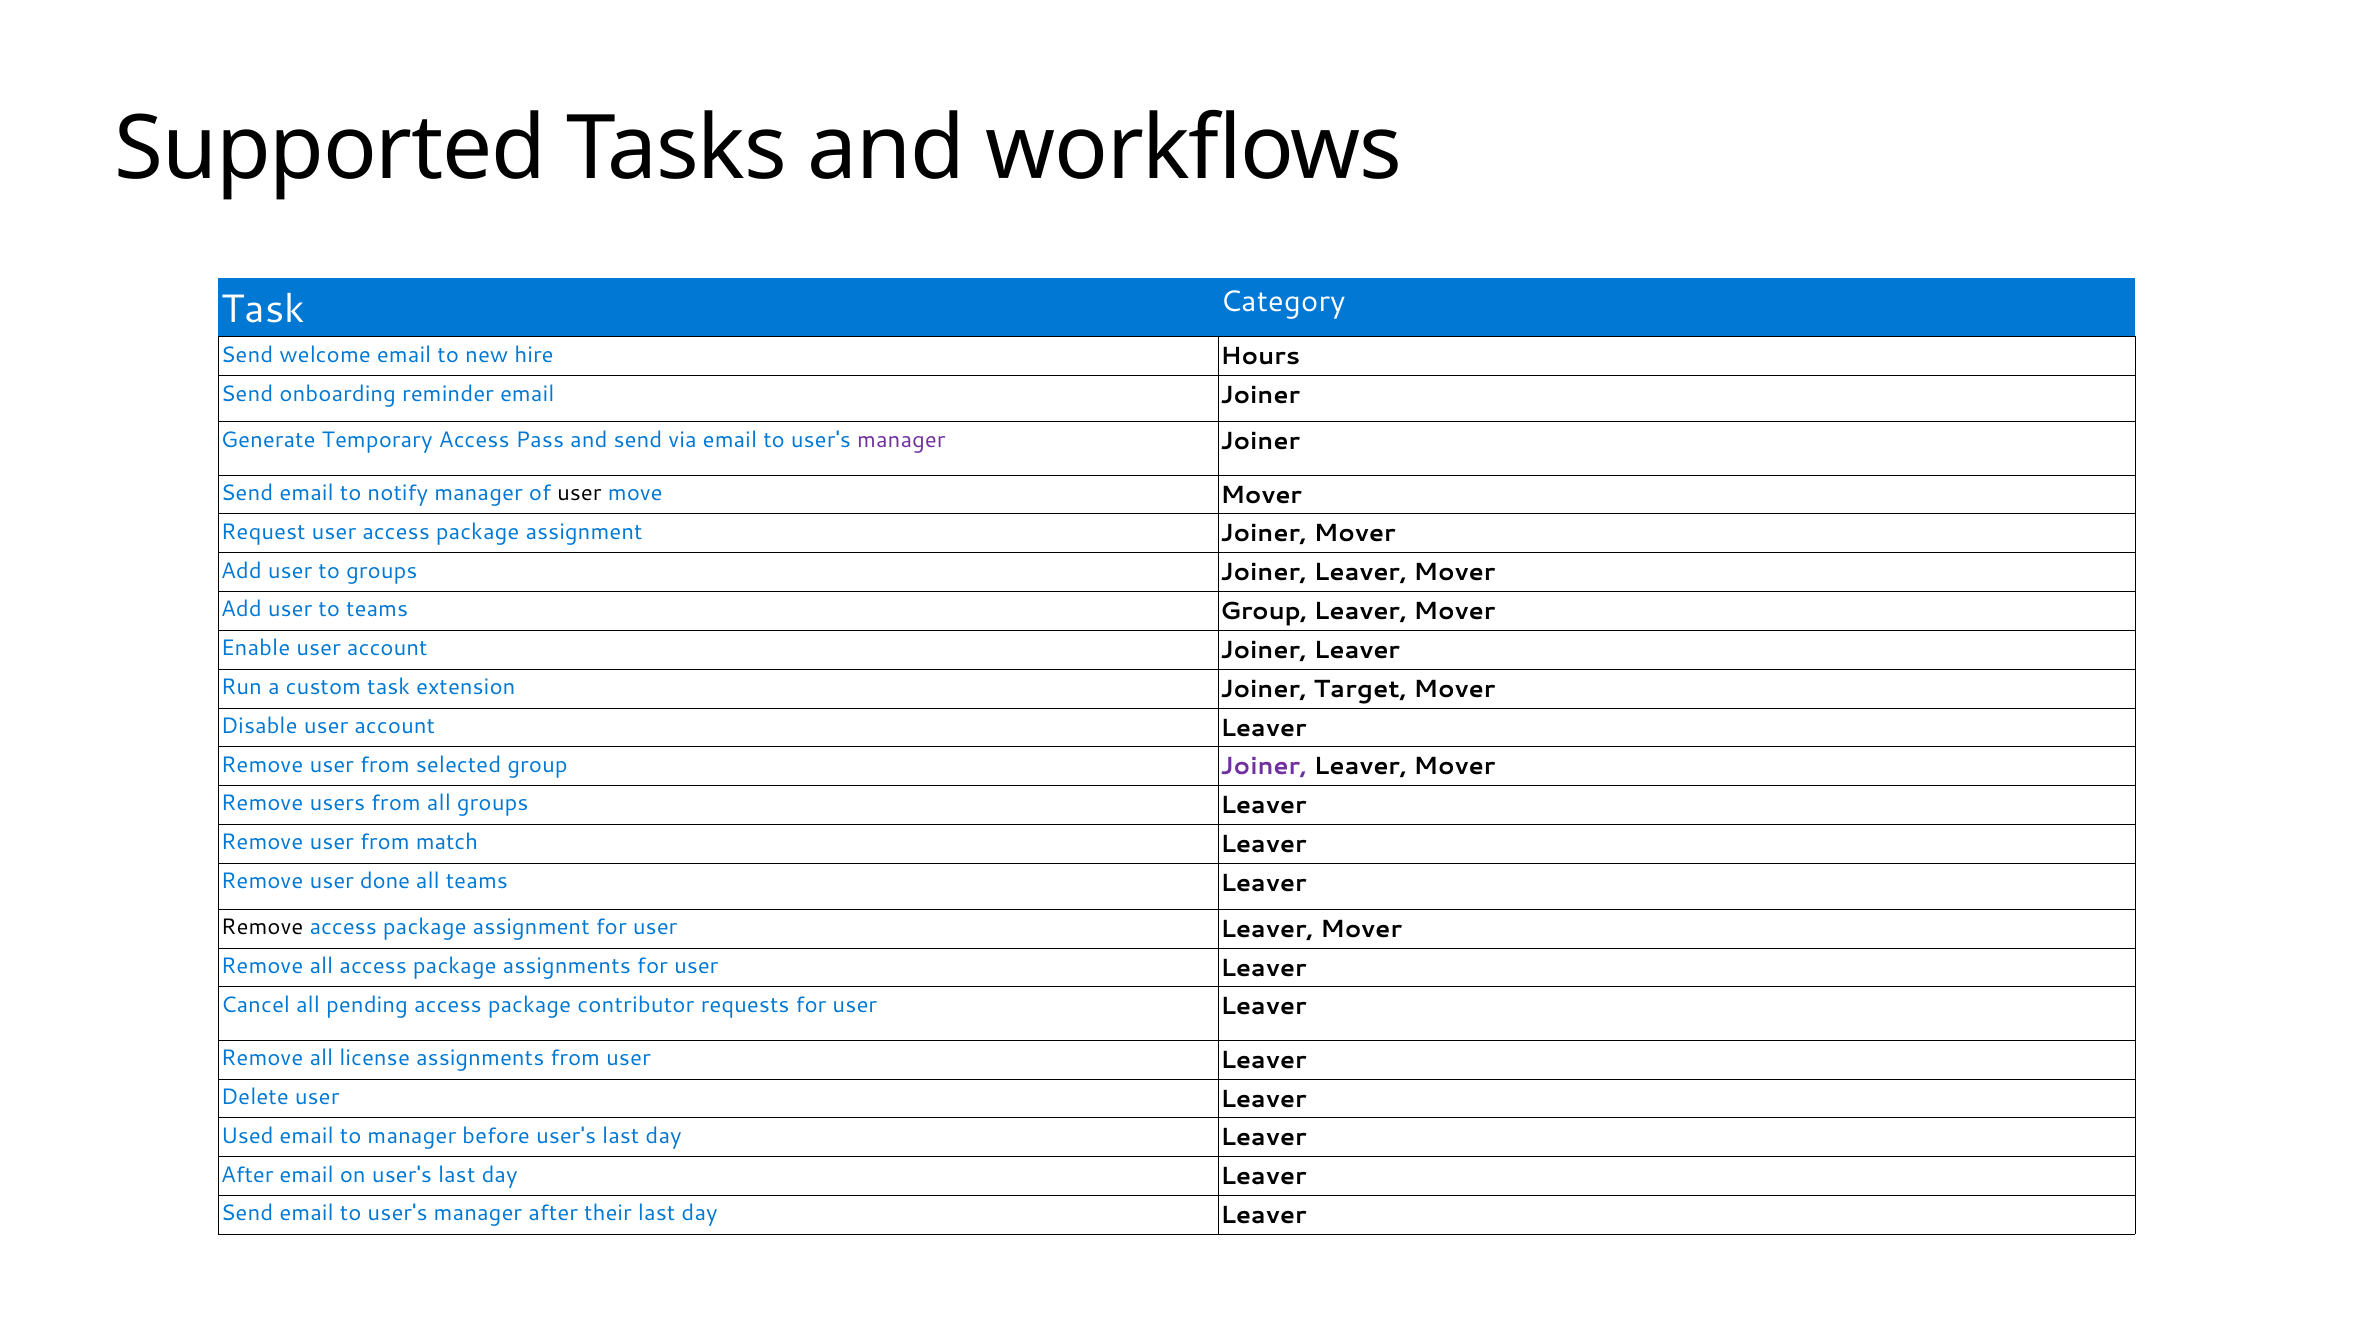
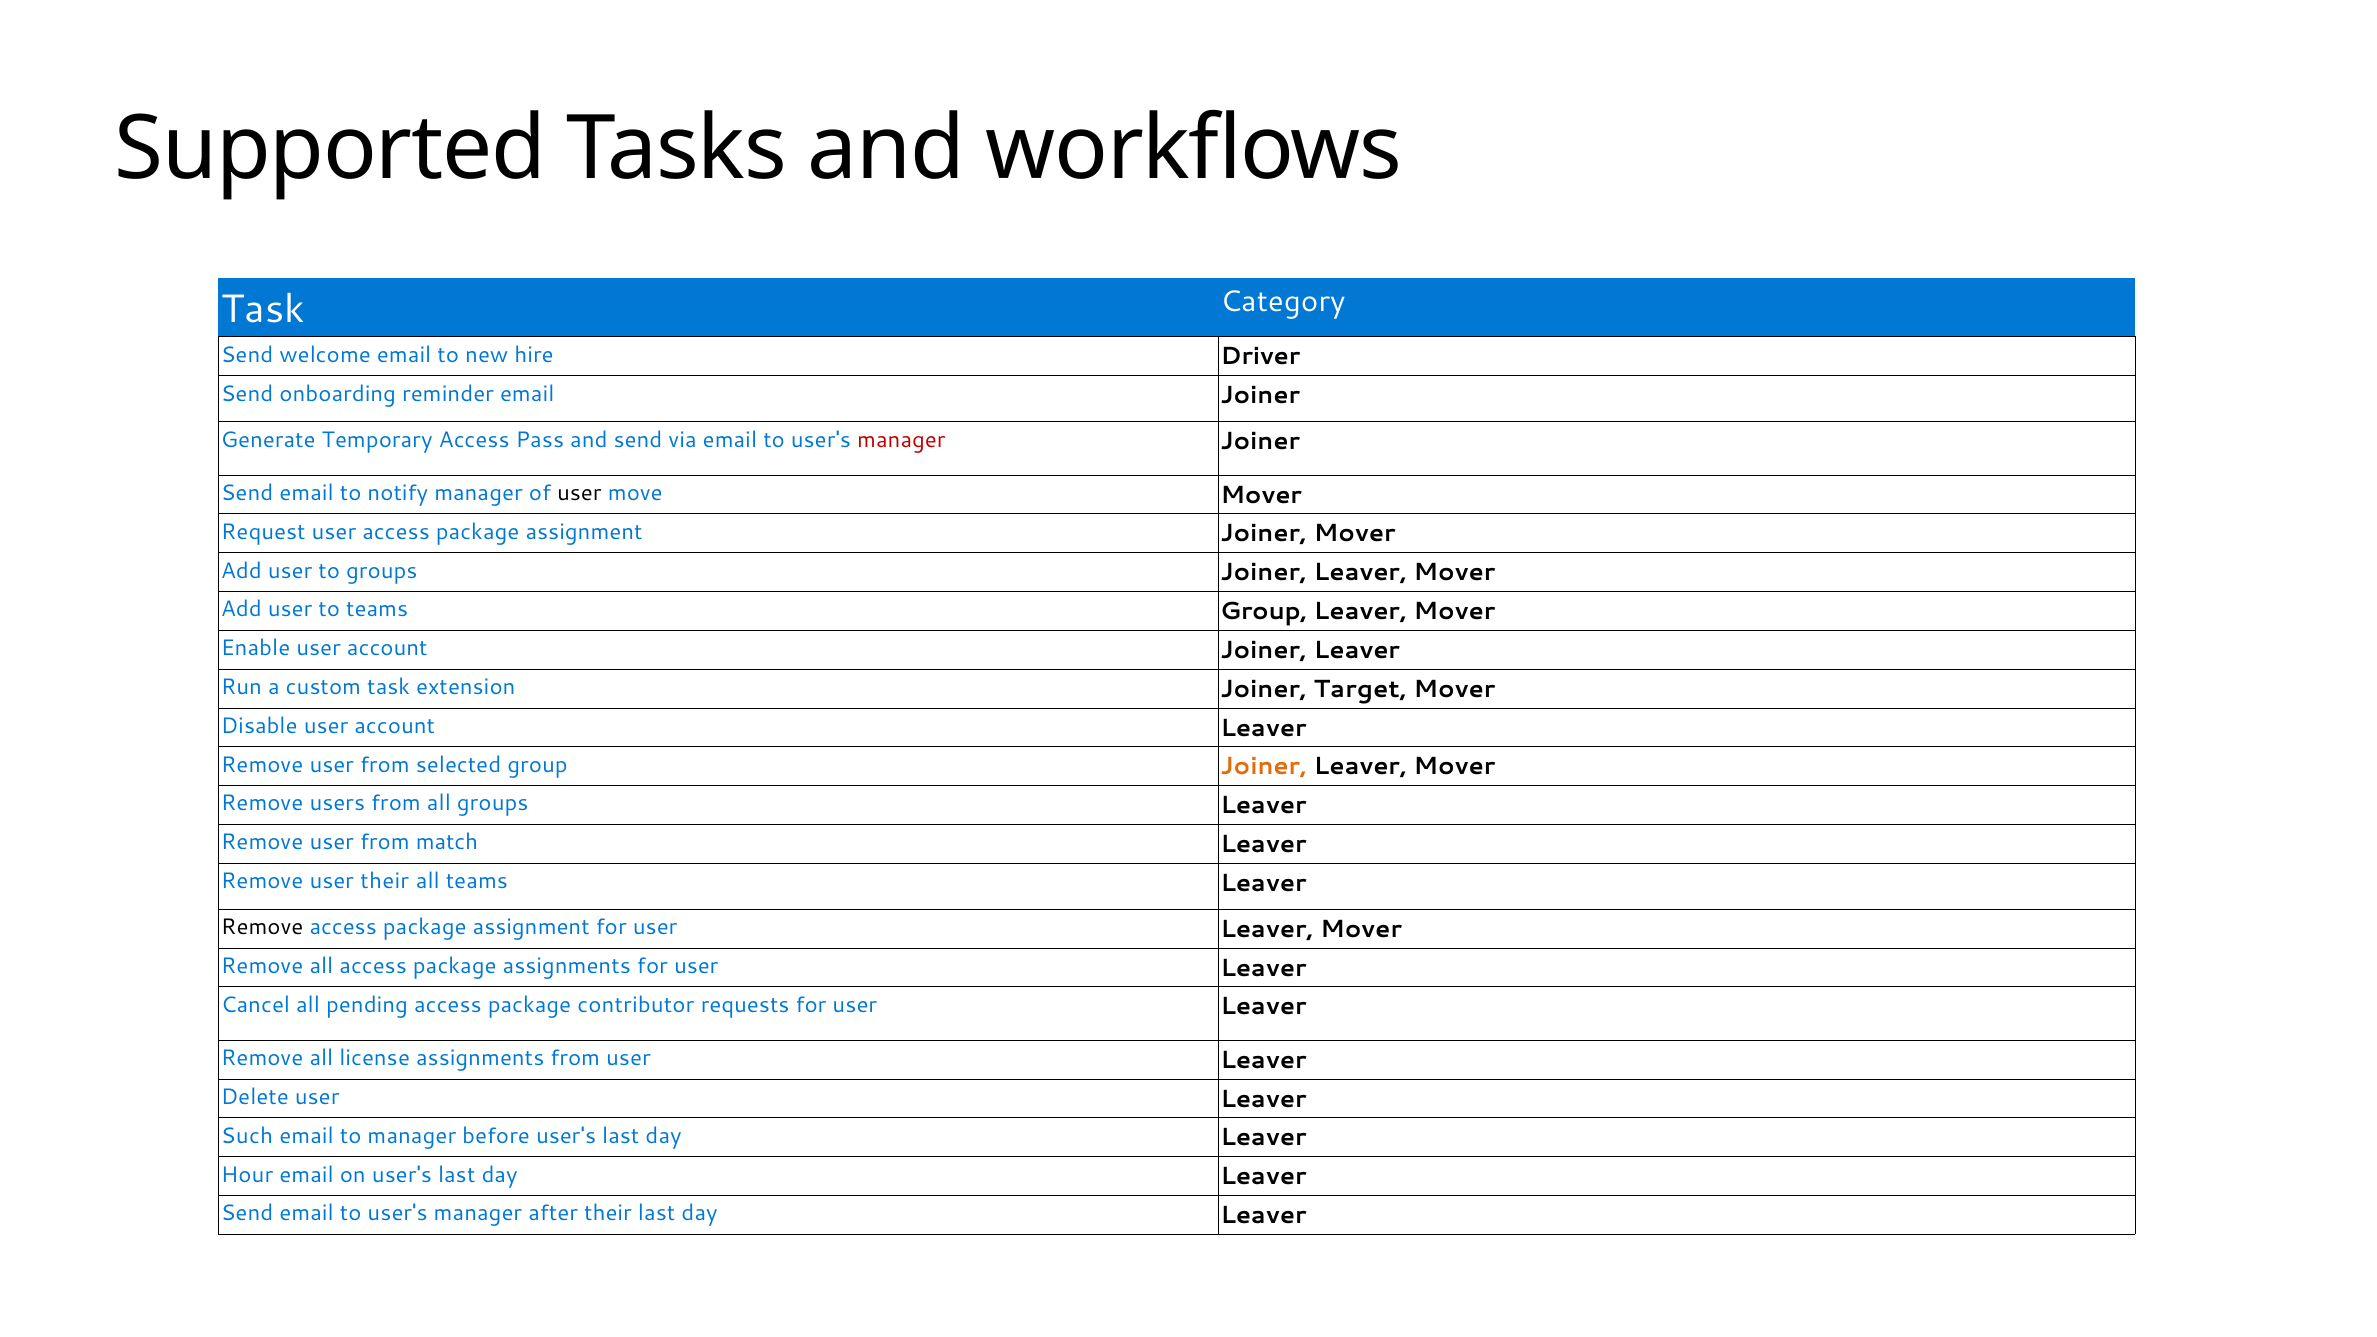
Hours: Hours -> Driver
manager at (901, 440) colour: purple -> red
Joiner at (1264, 767) colour: purple -> orange
user done: done -> their
Used: Used -> Such
After at (247, 1175): After -> Hour
